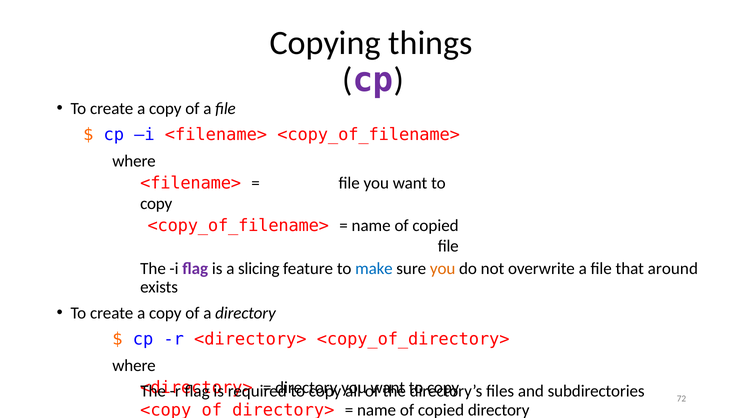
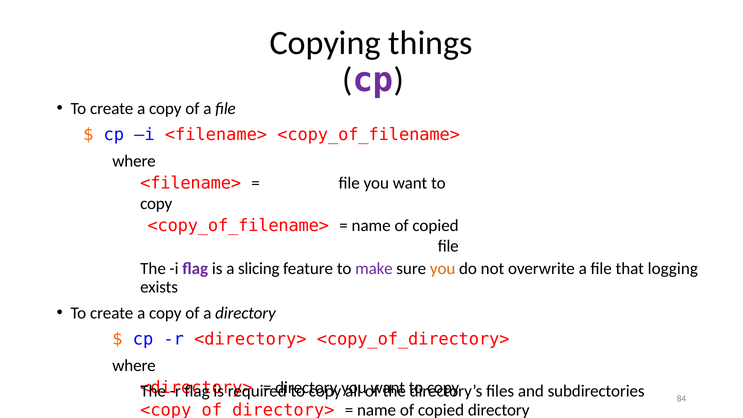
make colour: blue -> purple
around: around -> logging
72: 72 -> 84
